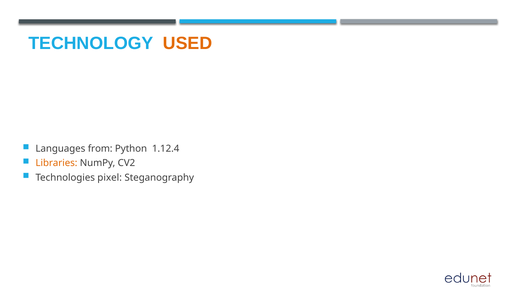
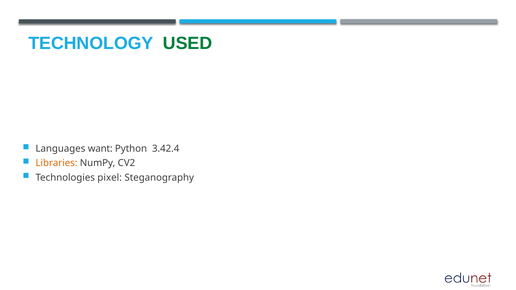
USED colour: orange -> green
from: from -> want
1.12.4: 1.12.4 -> 3.42.4
